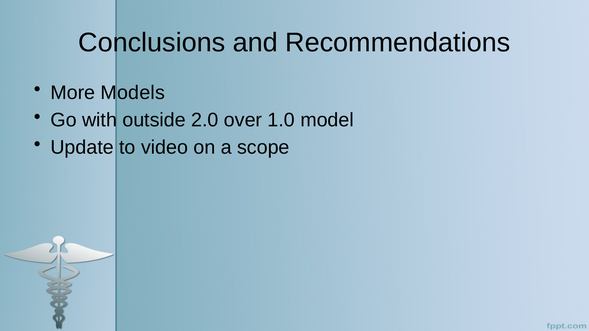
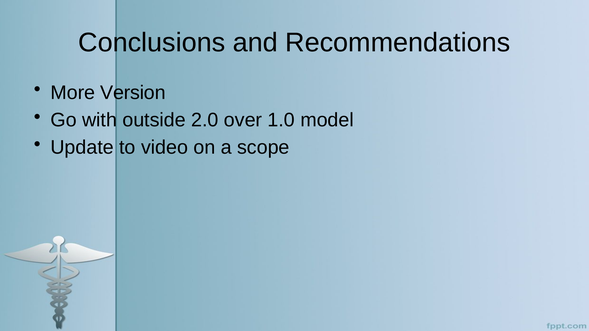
Models: Models -> Version
